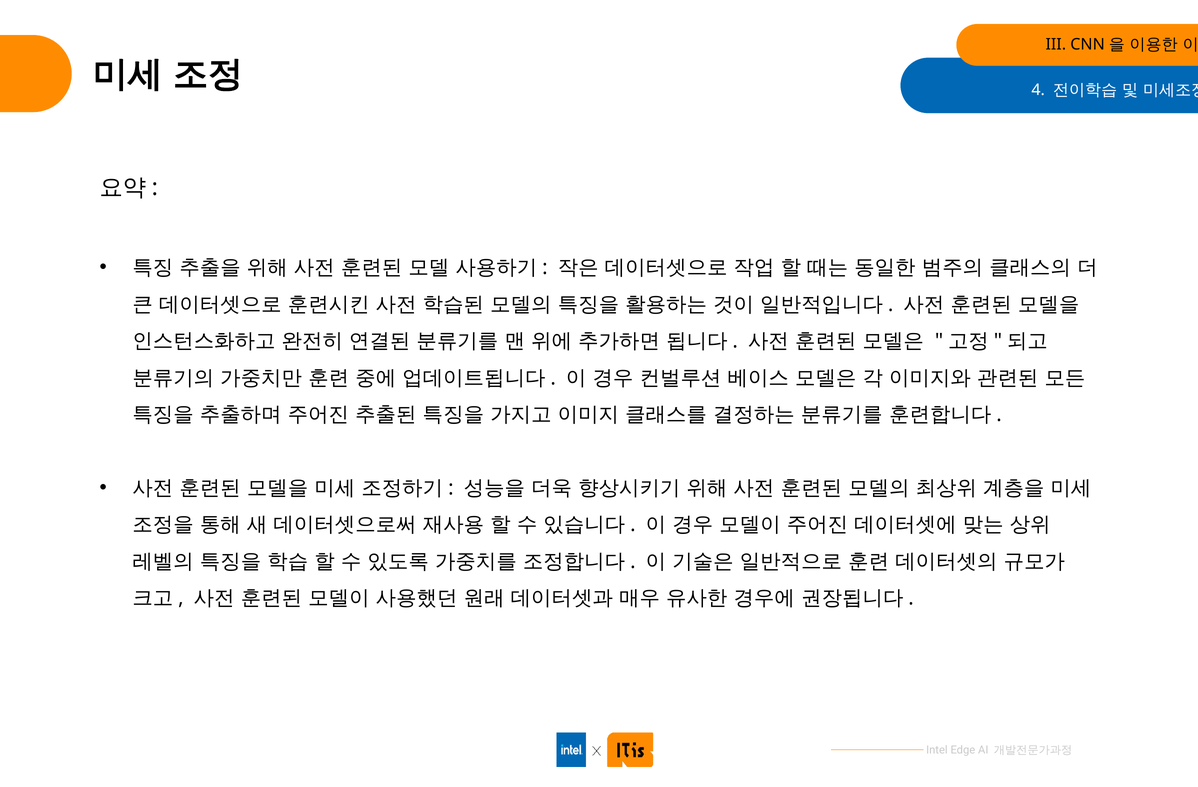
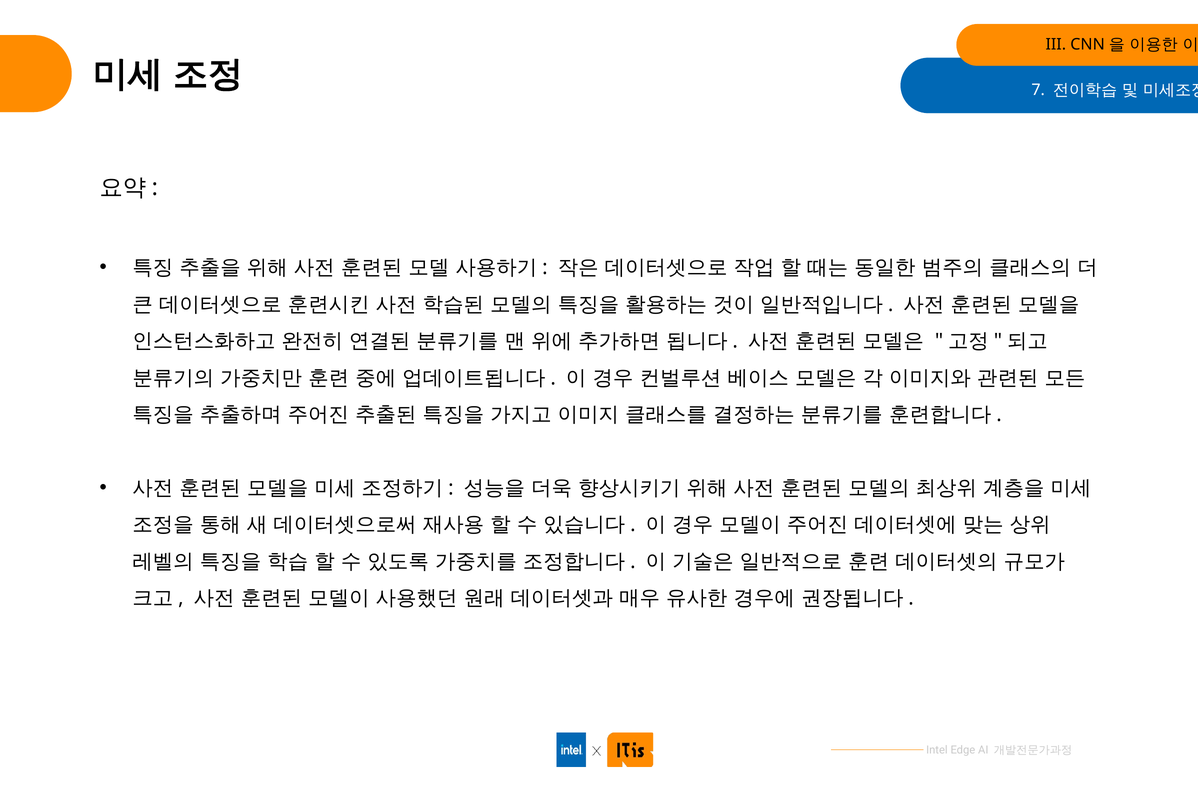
4: 4 -> 7
